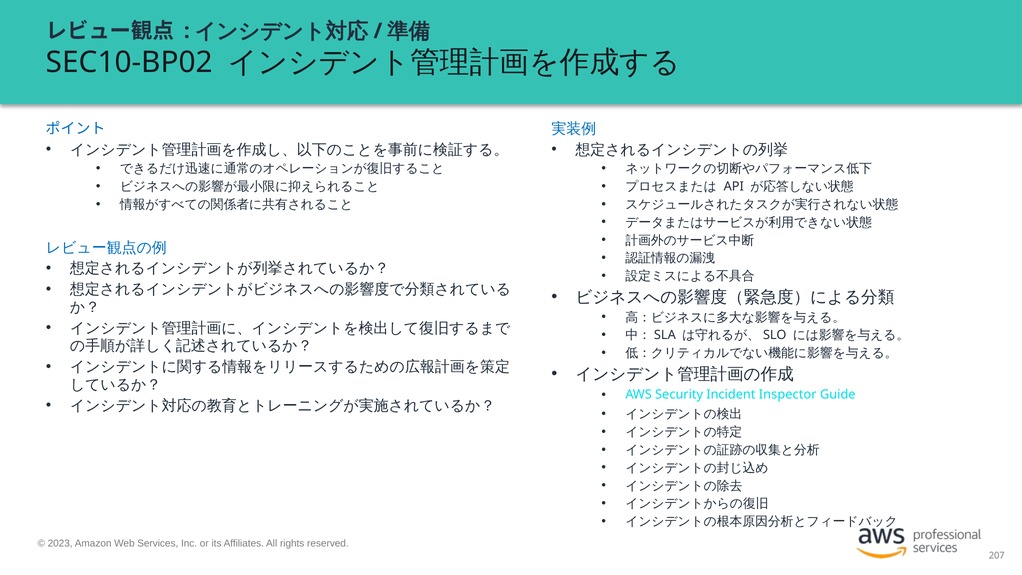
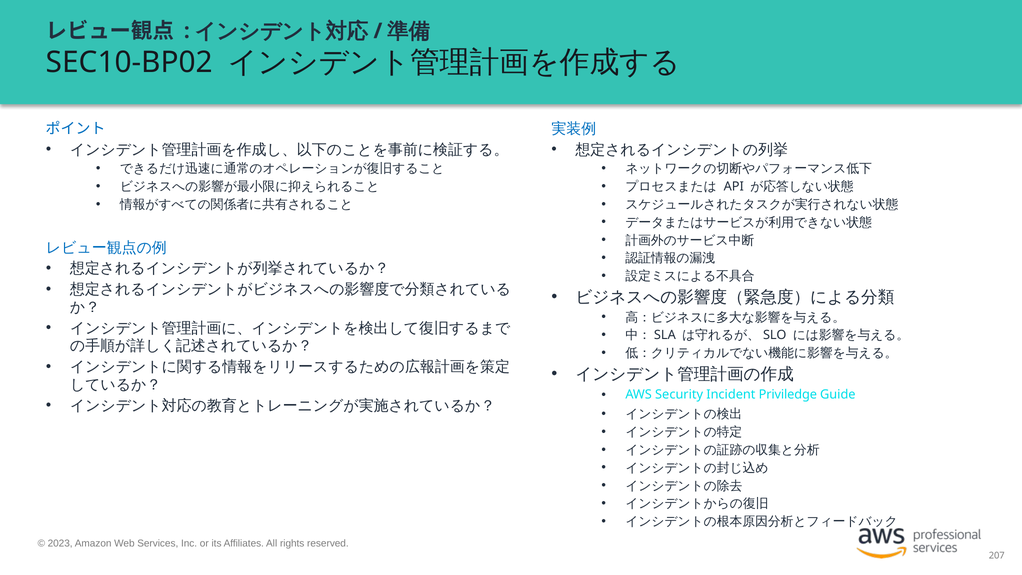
Inspector: Inspector -> Priviledge
